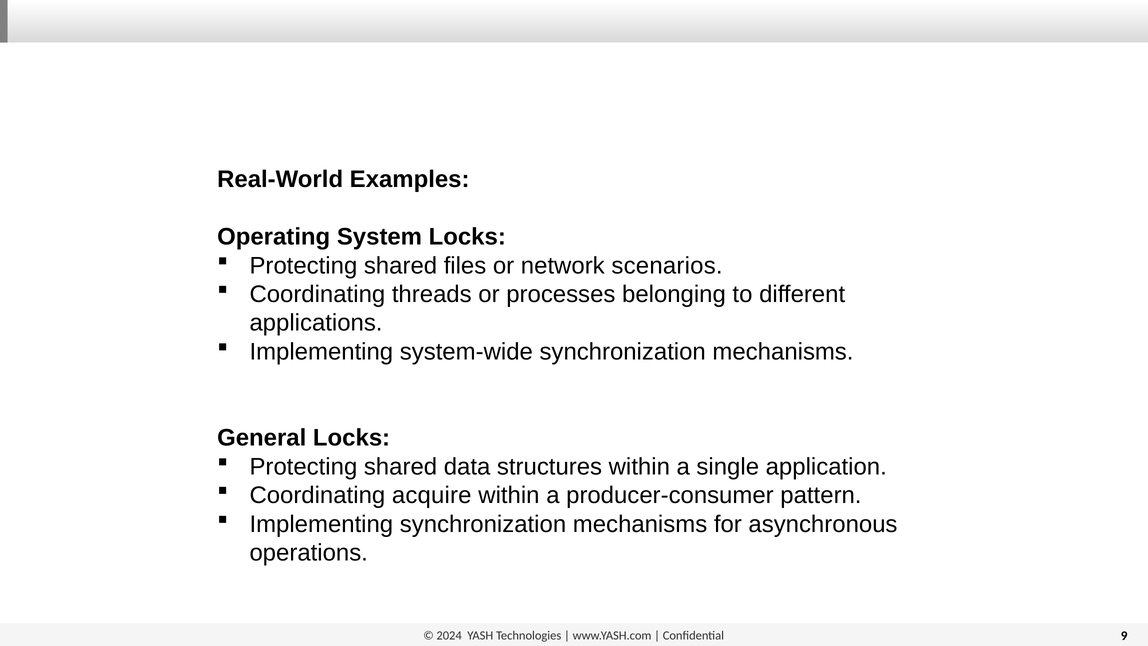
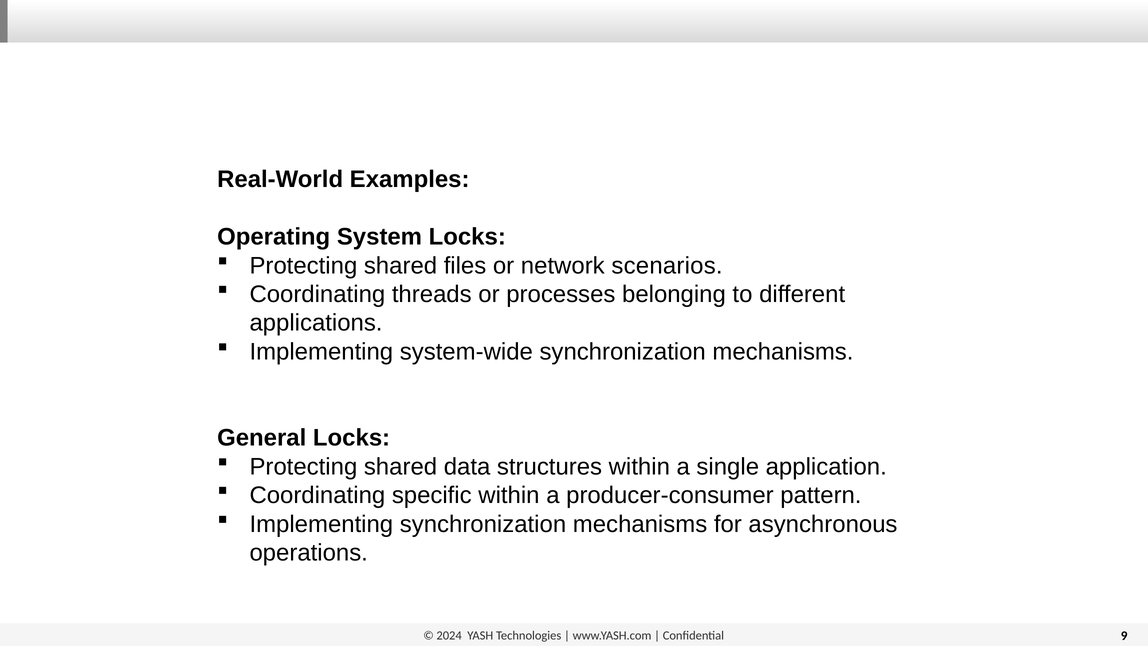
acquire: acquire -> specific
